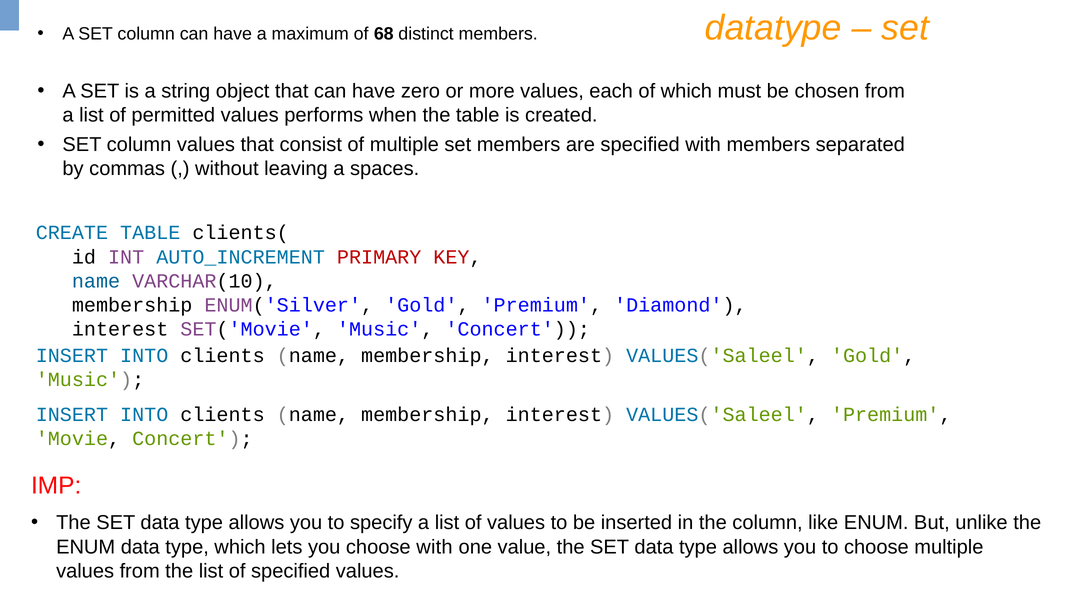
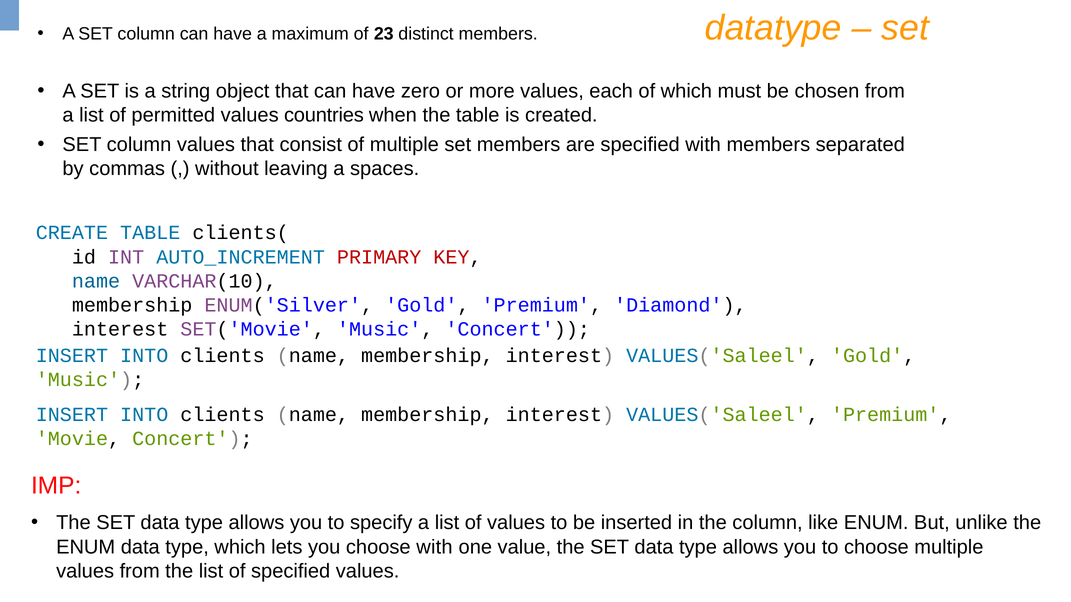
68: 68 -> 23
performs: performs -> countries
